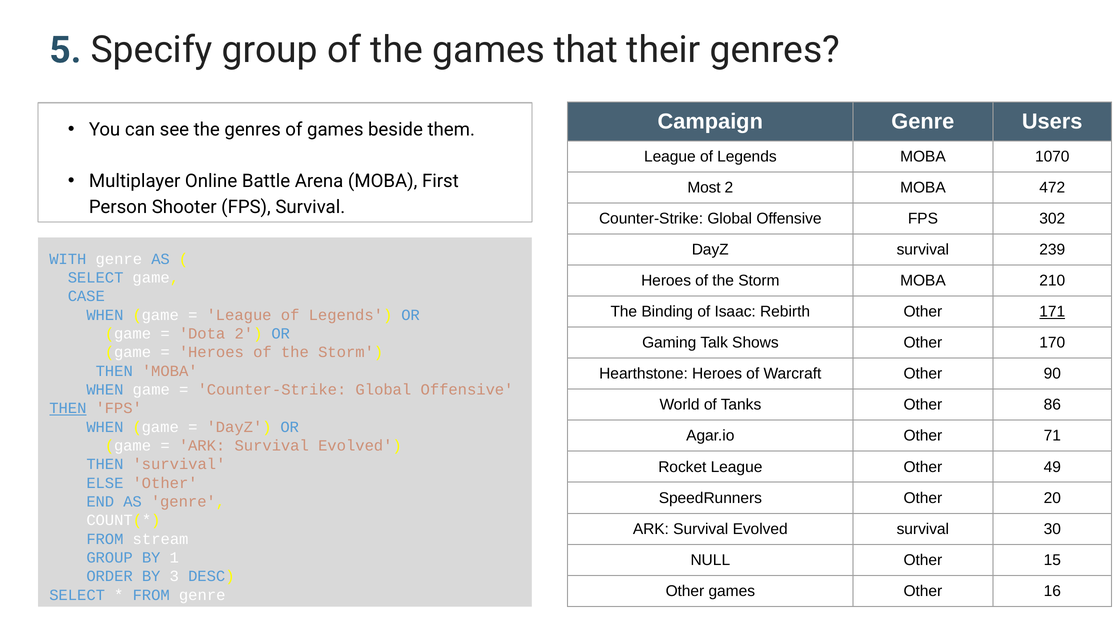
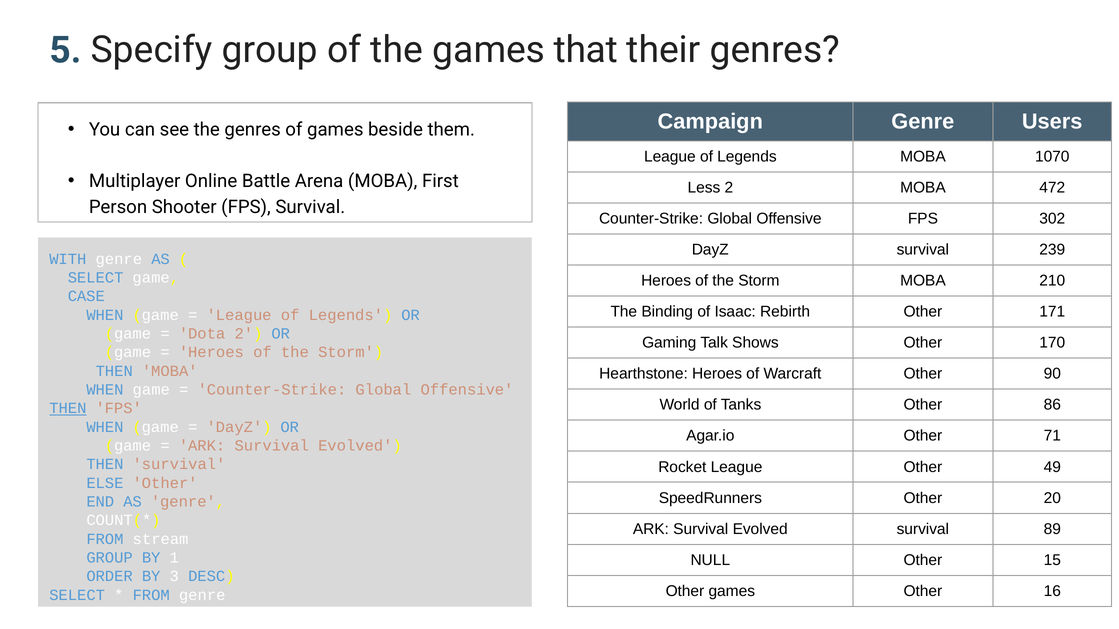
Most: Most -> Less
171 underline: present -> none
30: 30 -> 89
